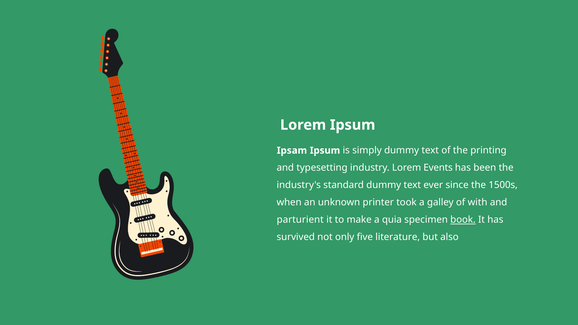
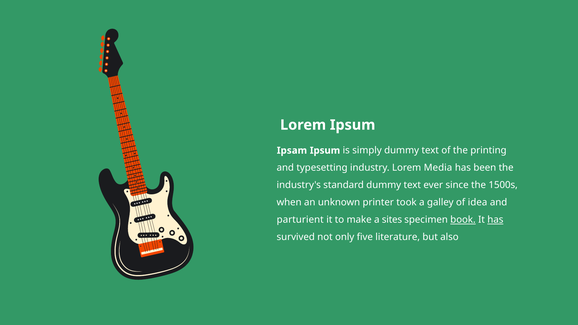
Events: Events -> Media
with: with -> idea
quia: quia -> sites
has at (495, 220) underline: none -> present
